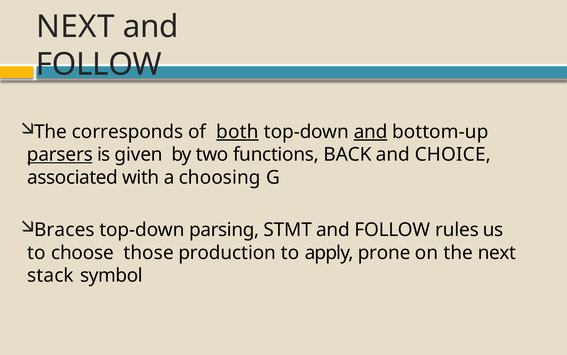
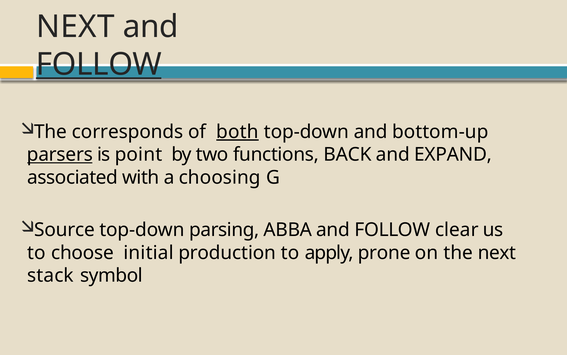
FOLLOW at (99, 64) underline: none -> present
and at (371, 132) underline: present -> none
given: given -> point
CHOICE: CHOICE -> EXPAND
Braces: Braces -> Source
STMT: STMT -> ABBA
rules: rules -> clear
those: those -> initial
